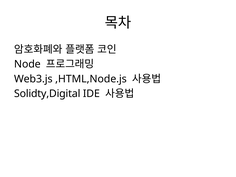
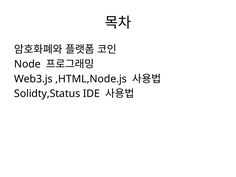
Solidty,Digital: Solidty,Digital -> Solidty,Status
